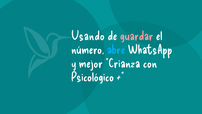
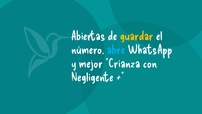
Usando: Usando -> Abiertas
guardar colour: pink -> yellow
Psicológico: Psicológico -> Negligente
